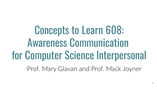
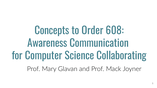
Learn: Learn -> Order
Interpersonal: Interpersonal -> Collaborating
